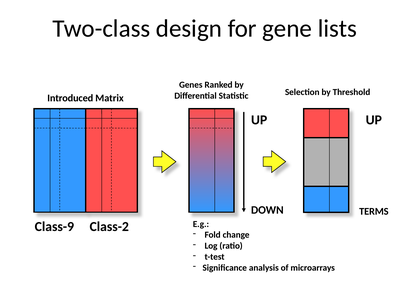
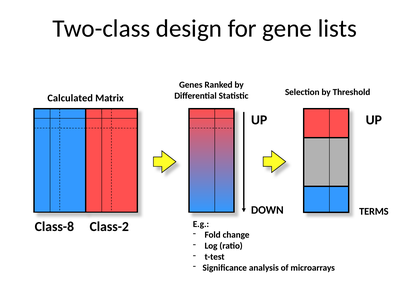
Introduced: Introduced -> Calculated
Class-9: Class-9 -> Class-8
